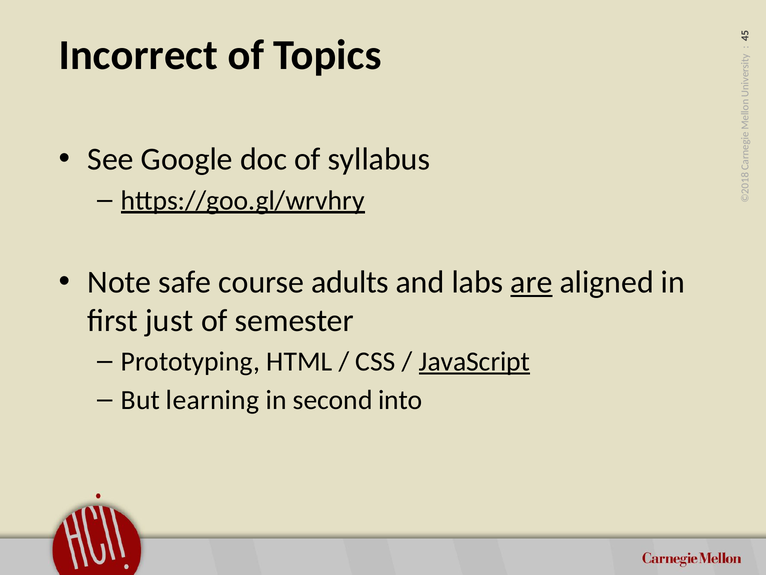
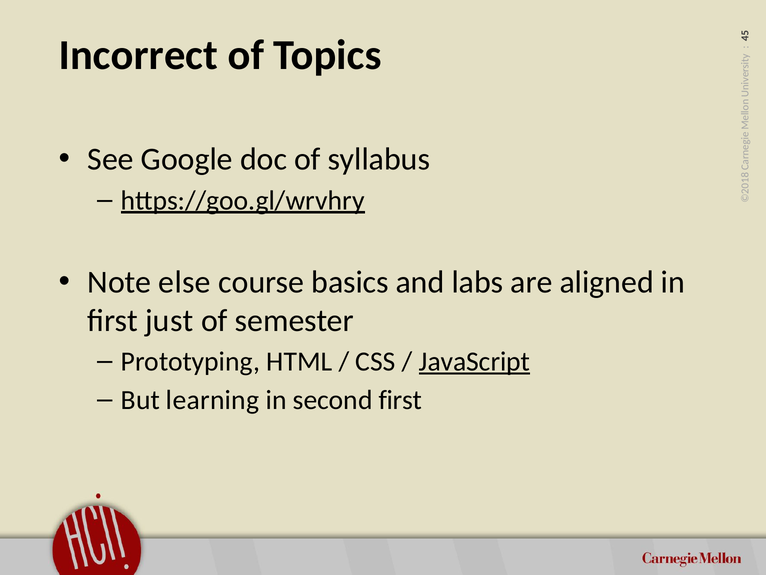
safe: safe -> else
adults: adults -> basics
are underline: present -> none
second into: into -> first
